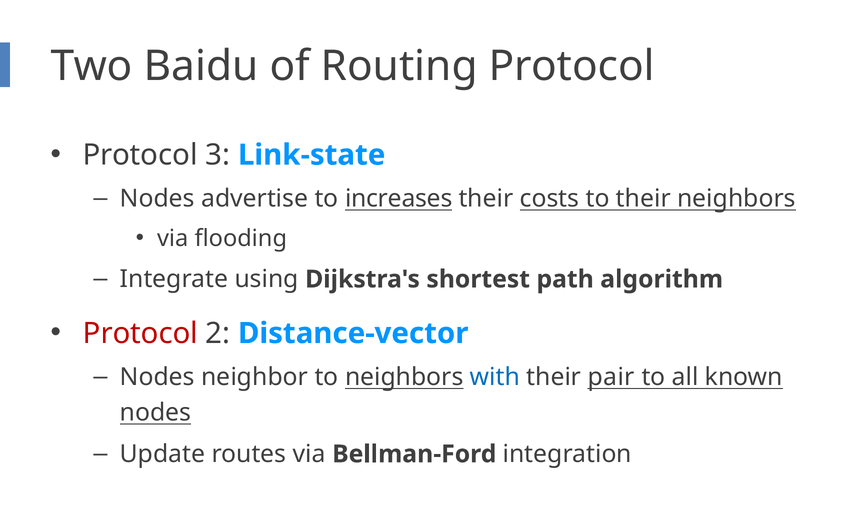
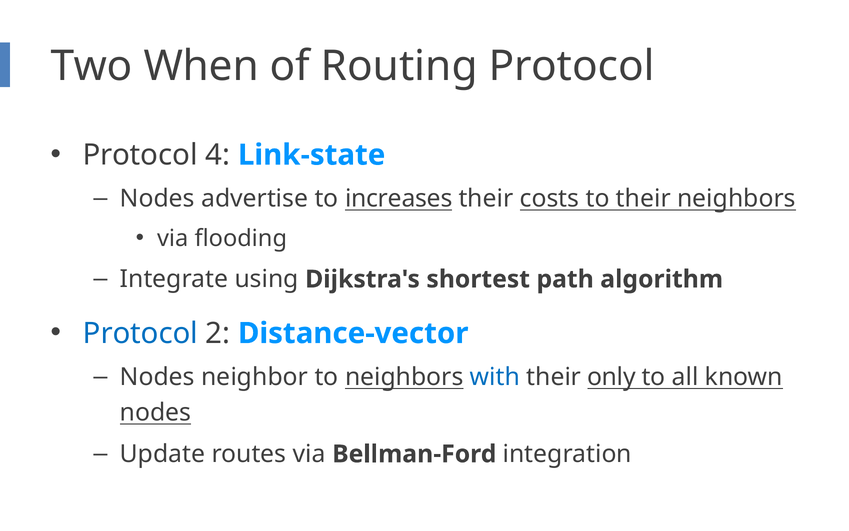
Baidu: Baidu -> When
3: 3 -> 4
Protocol at (140, 333) colour: red -> blue
pair: pair -> only
